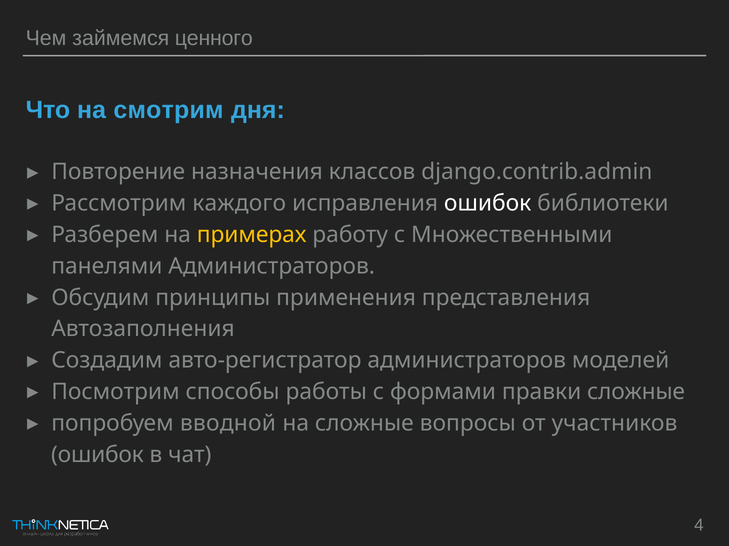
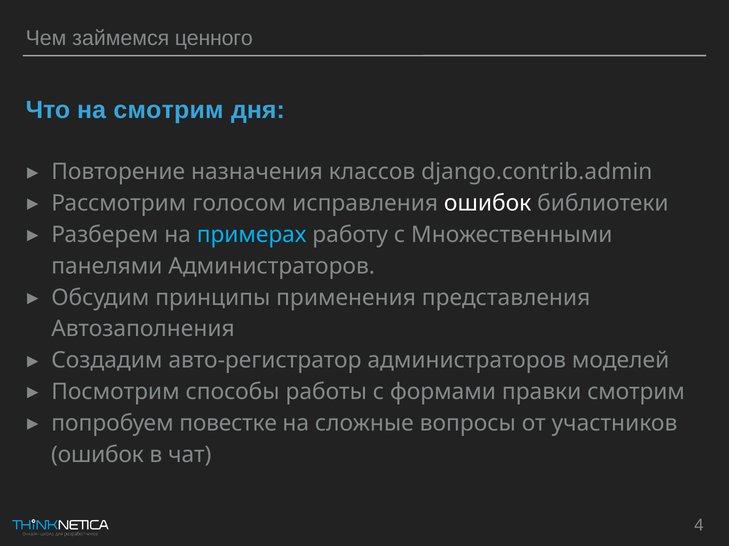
каждого: каждого -> голосом
примерах colour: yellow -> light blue
правки сложные: сложные -> смотрим
вводной: вводной -> повестке
